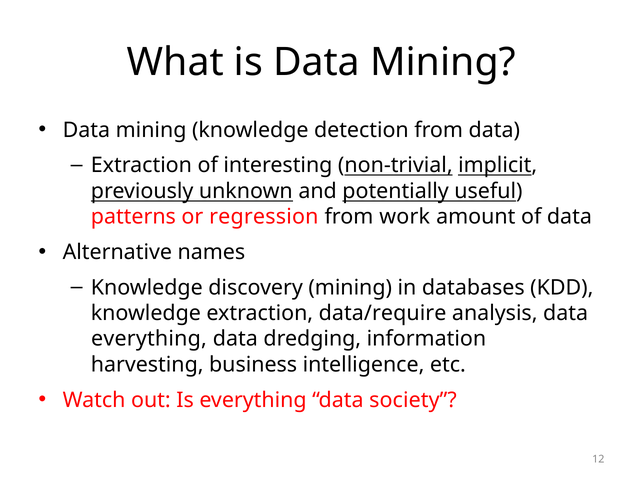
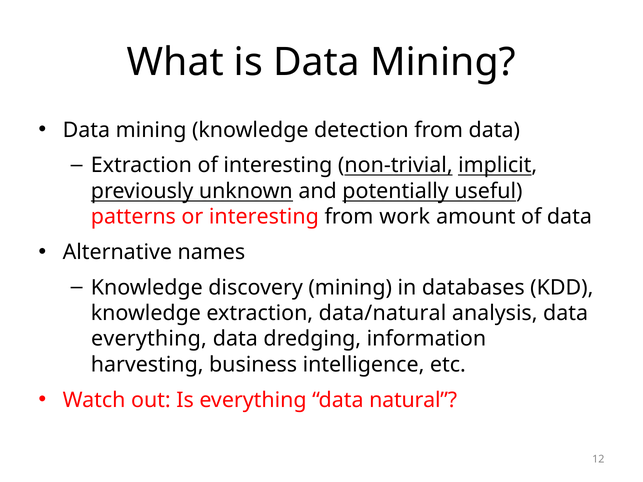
or regression: regression -> interesting
data/require: data/require -> data/natural
society: society -> natural
